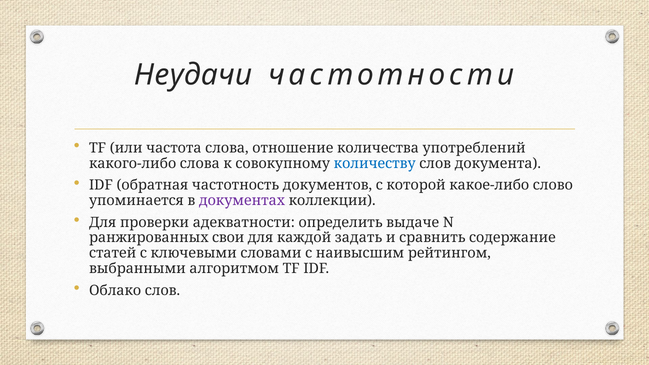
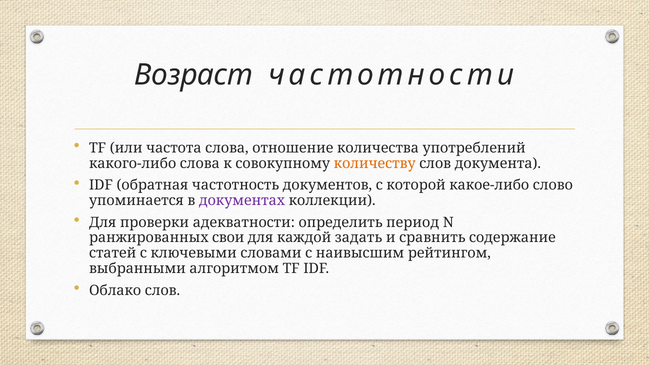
Неудачи: Неудачи -> Возраст
количеству colour: blue -> orange
выдаче: выдаче -> период
